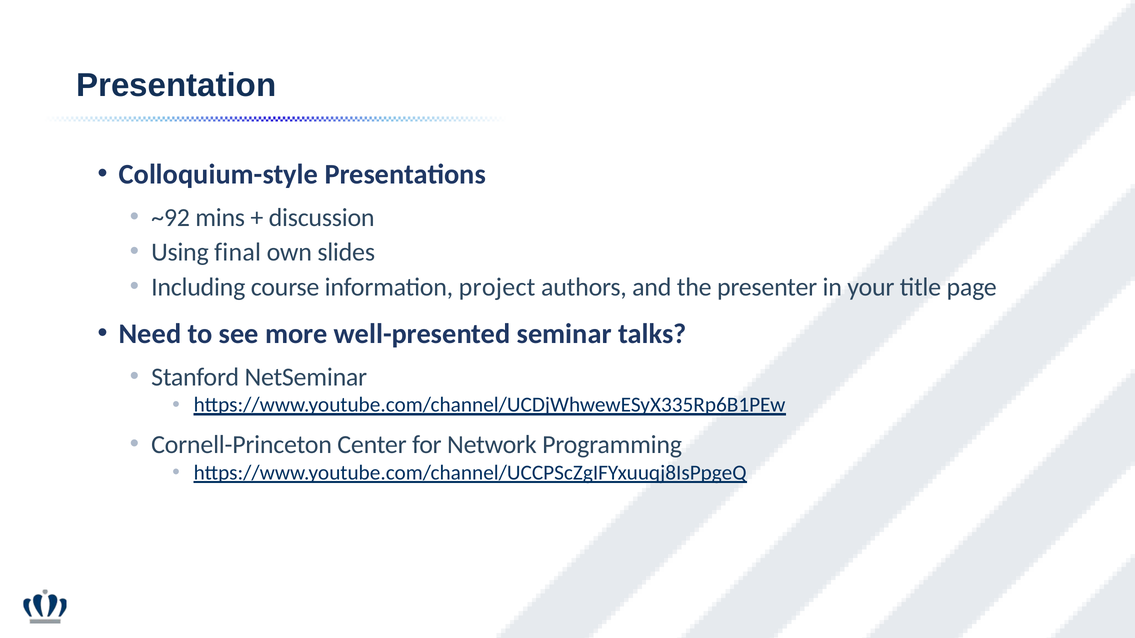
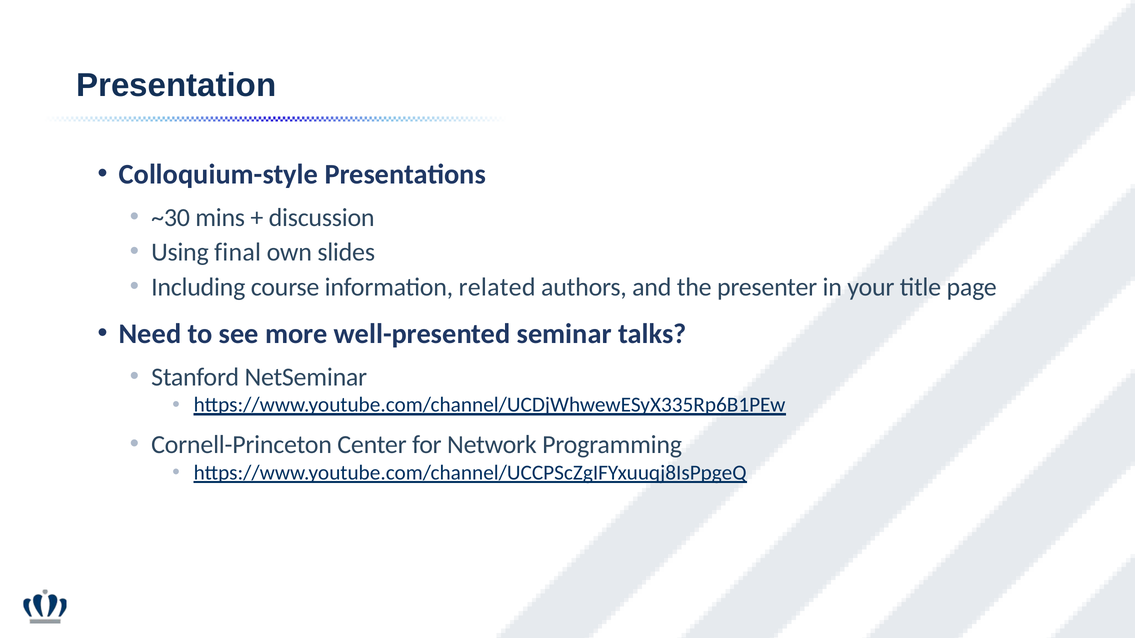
~92: ~92 -> ~30
project: project -> related
